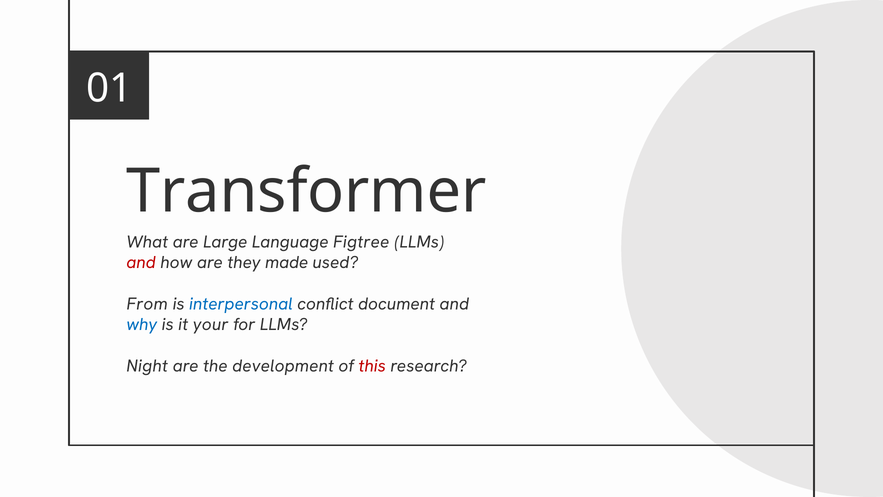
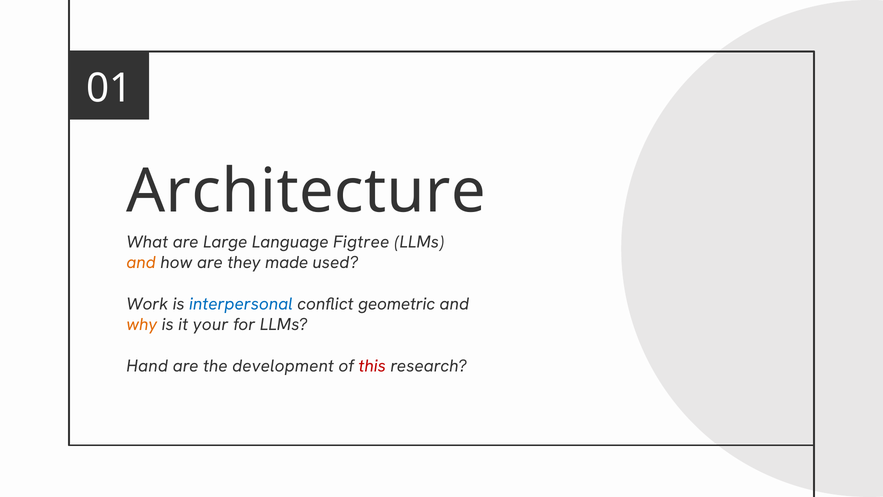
Transformer: Transformer -> Architecture
and at (141, 263) colour: red -> orange
From: From -> Work
document: document -> geometric
why colour: blue -> orange
Night: Night -> Hand
